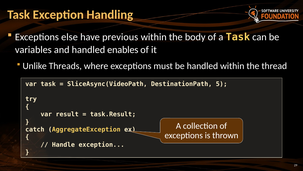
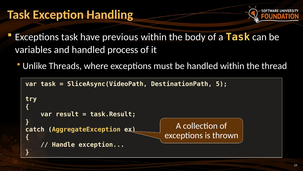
Exceptions else: else -> task
enables: enables -> process
